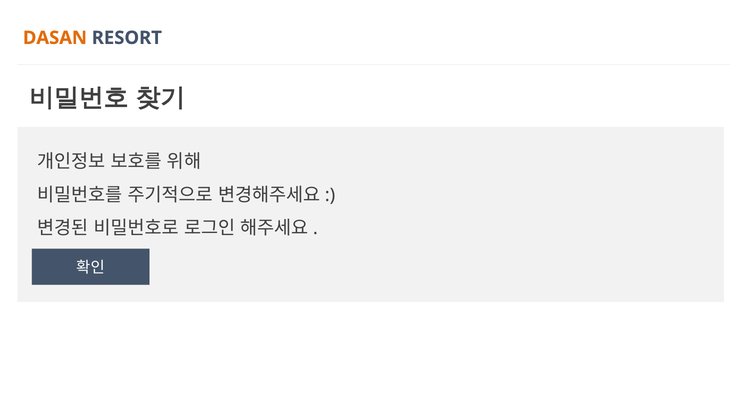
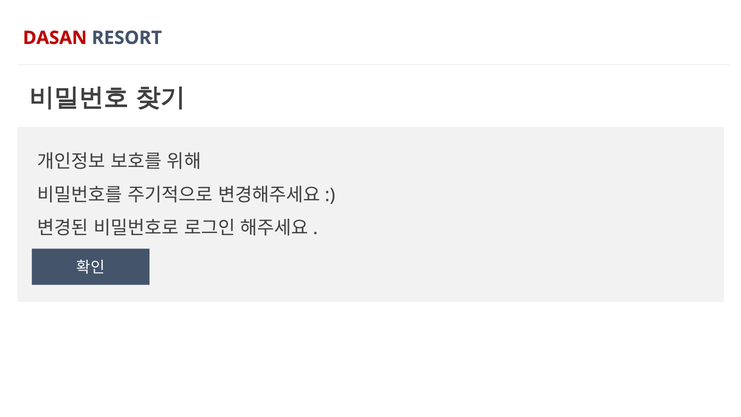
DASAN colour: orange -> red
